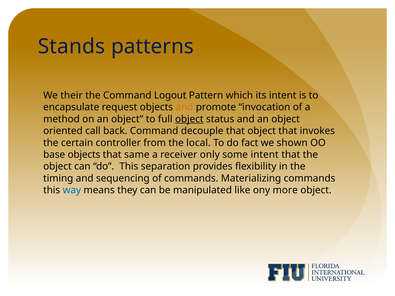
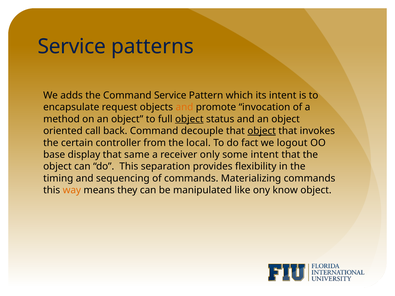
Stands at (72, 47): Stands -> Service
their: their -> adds
Command Logout: Logout -> Service
object at (262, 131) underline: none -> present
shown: shown -> logout
base objects: objects -> display
way colour: blue -> orange
more: more -> know
